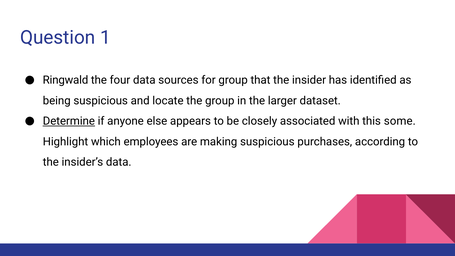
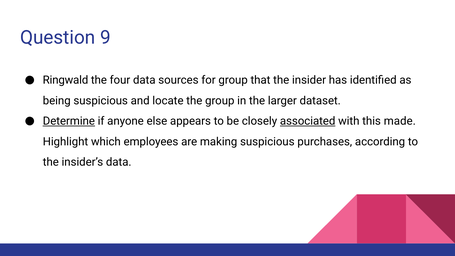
1: 1 -> 9
associated underline: none -> present
some: some -> made
